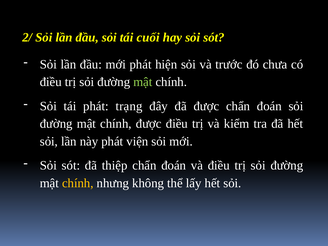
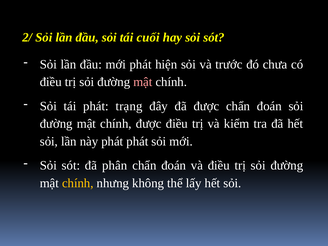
mật at (143, 82) colour: light green -> pink
phát viện: viện -> phát
thiệp: thiệp -> phân
